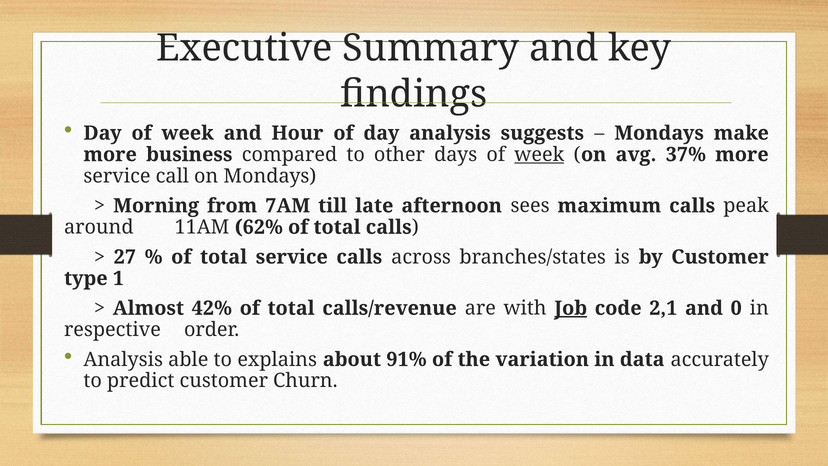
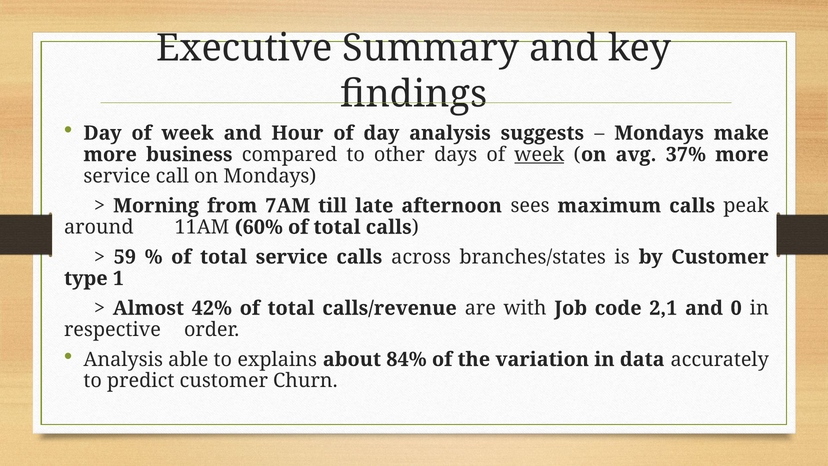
62%: 62% -> 60%
27: 27 -> 59
Job underline: present -> none
91%: 91% -> 84%
